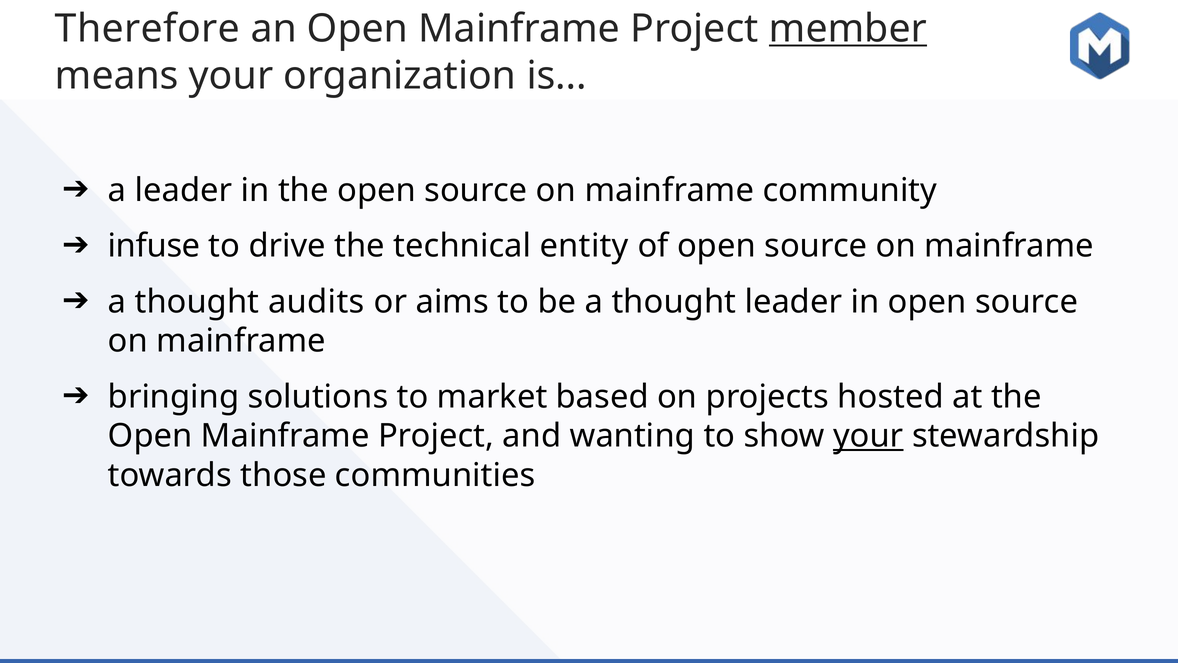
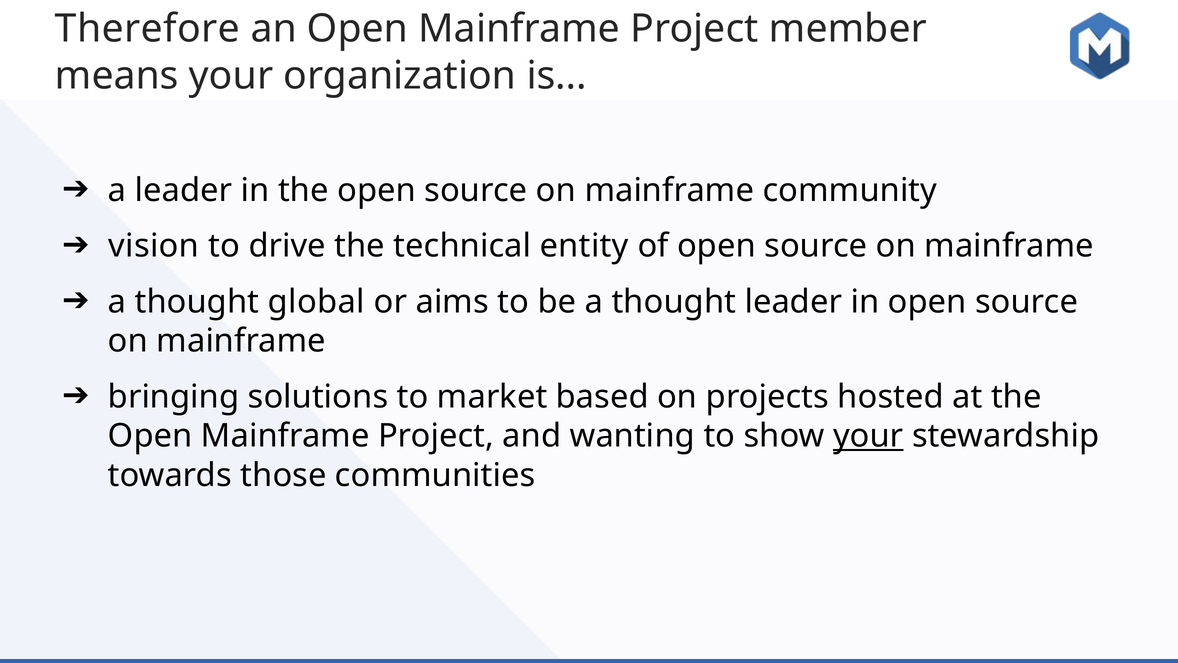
member underline: present -> none
infuse: infuse -> vision
audits: audits -> global
